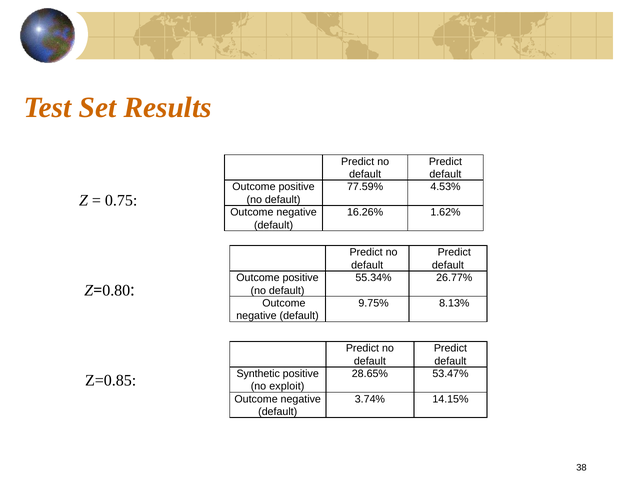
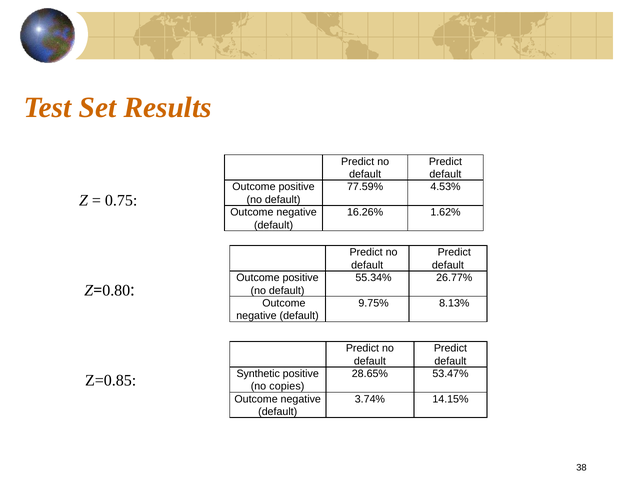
exploit: exploit -> copies
